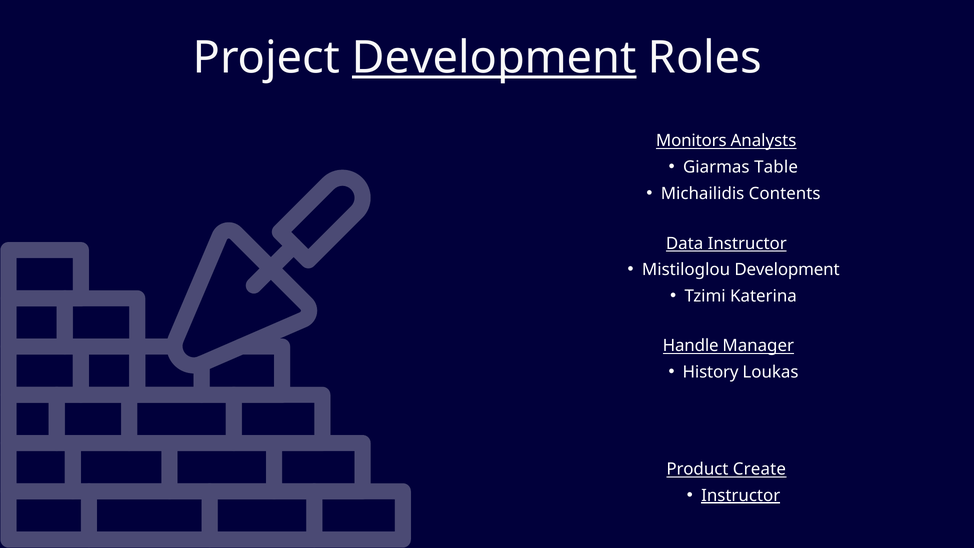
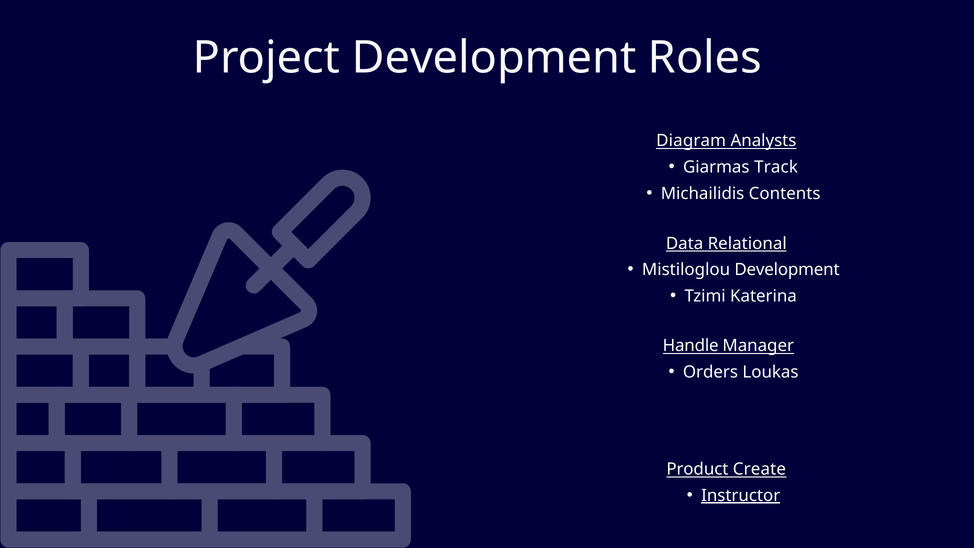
Development at (494, 58) underline: present -> none
Monitors: Monitors -> Diagram
Table: Table -> Track
Data Instructor: Instructor -> Relational
History: History -> Orders
